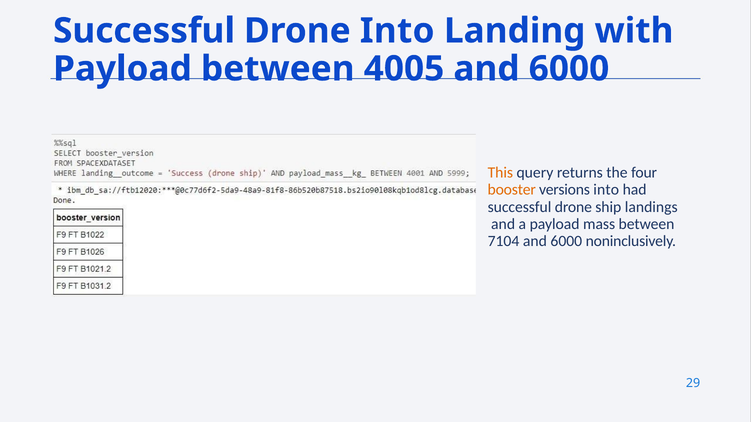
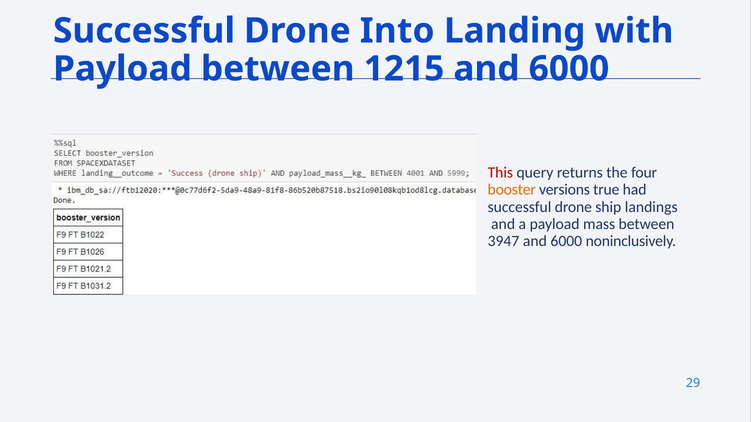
4005: 4005 -> 1215
This colour: orange -> red
versions into: into -> true
7104: 7104 -> 3947
